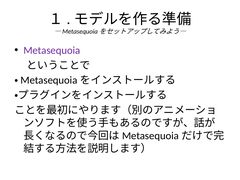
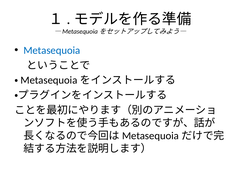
Metasequoia colour: purple -> blue
